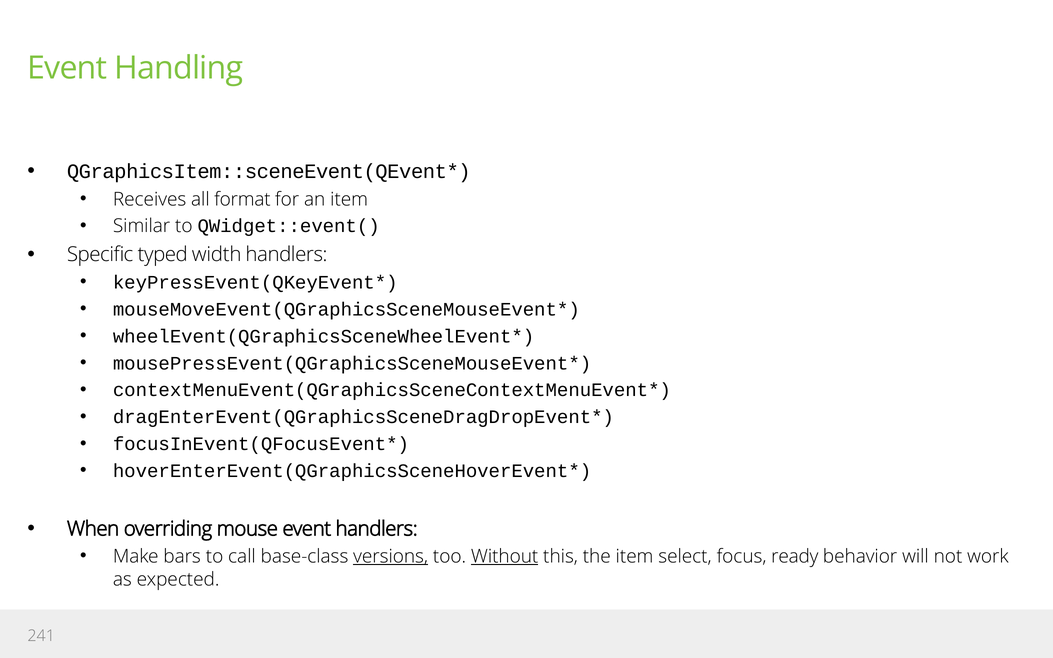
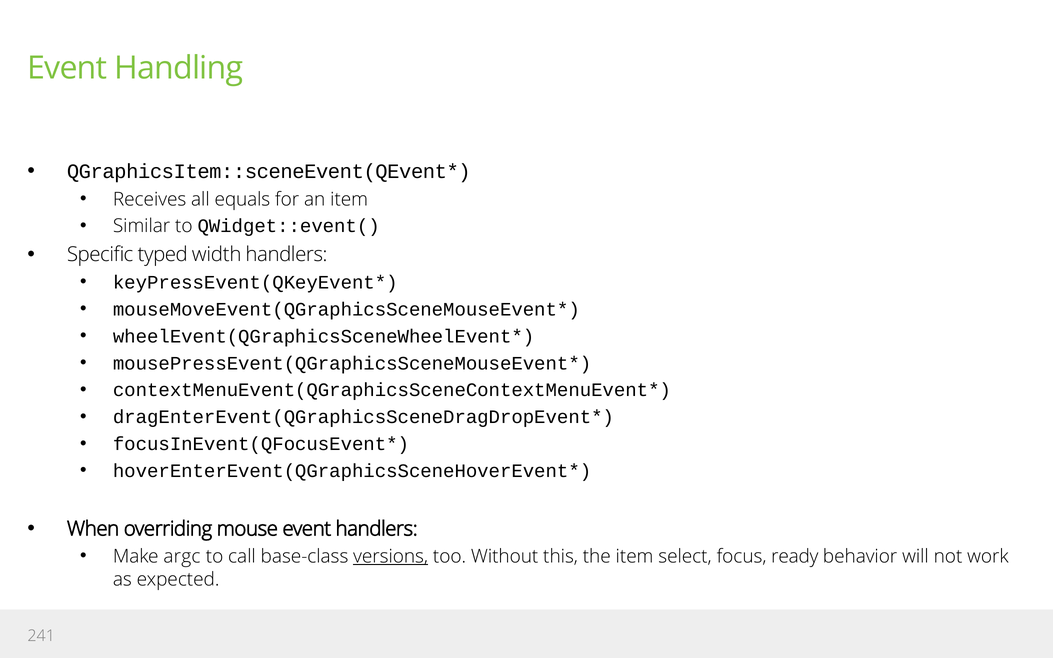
format: format -> equals
bars: bars -> argc
Without underline: present -> none
